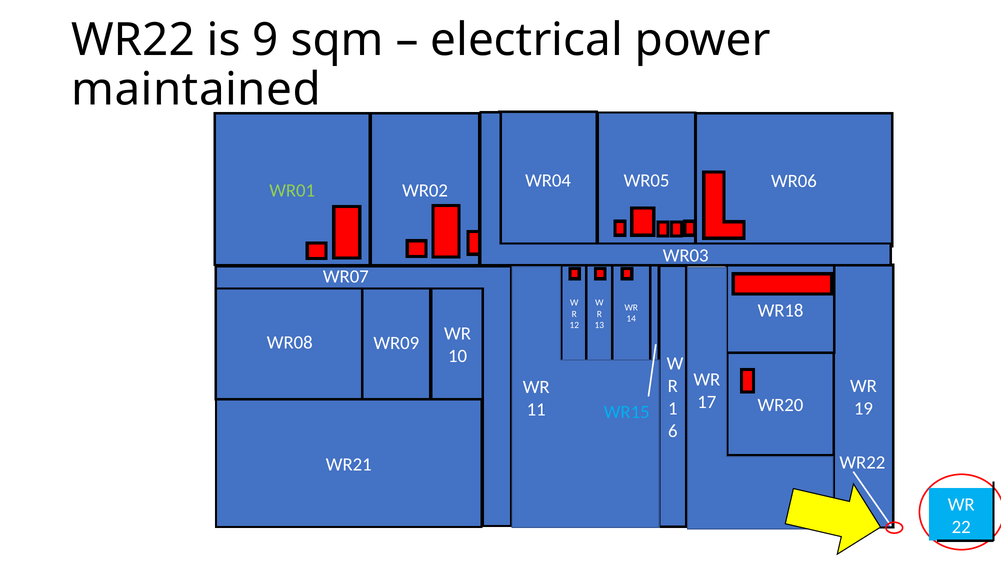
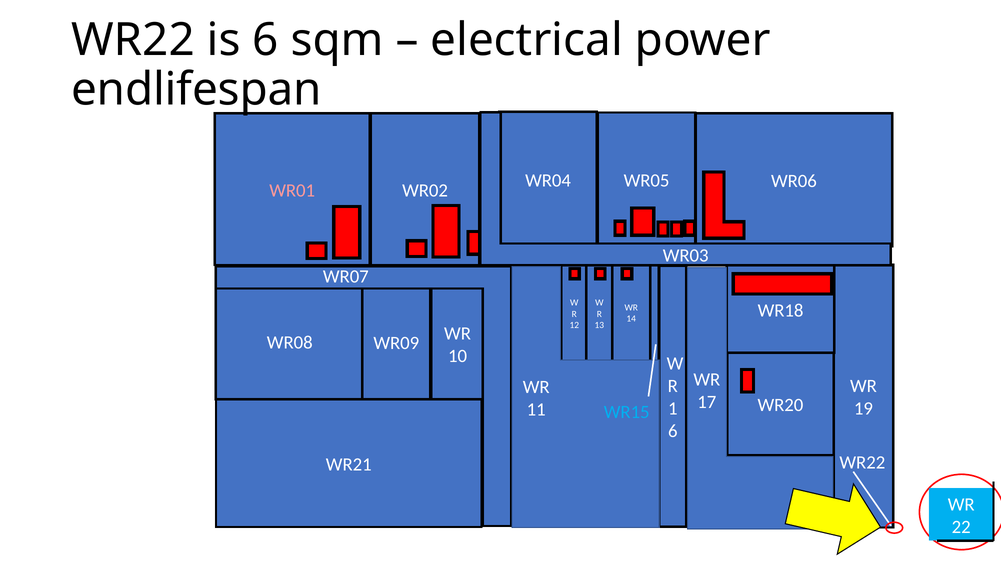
is 9: 9 -> 6
maintained: maintained -> endlifespan
WR01 at (292, 190) colour: light green -> pink
